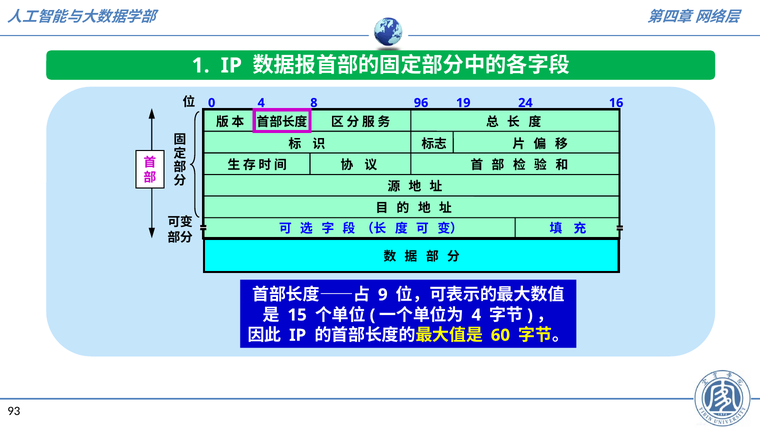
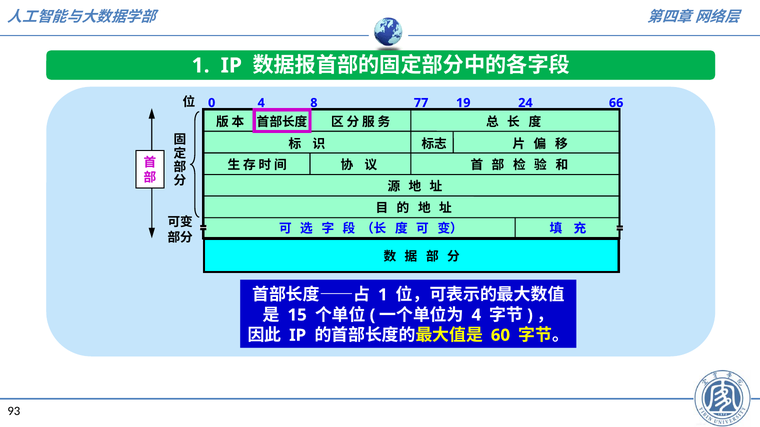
96: 96 -> 77
16: 16 -> 66
9 at (383, 295): 9 -> 1
